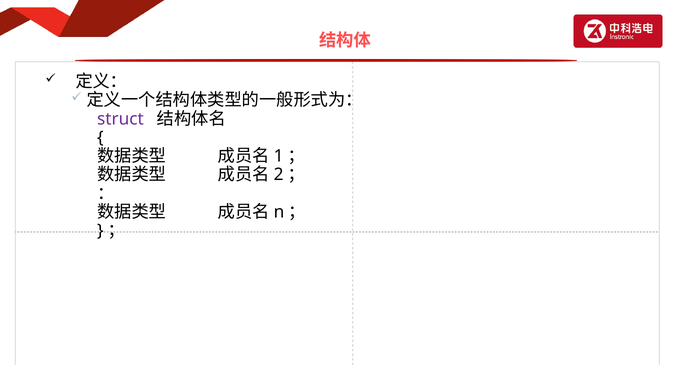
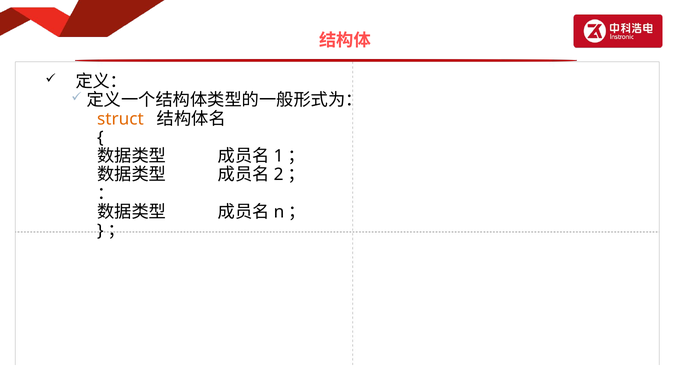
struct colour: purple -> orange
